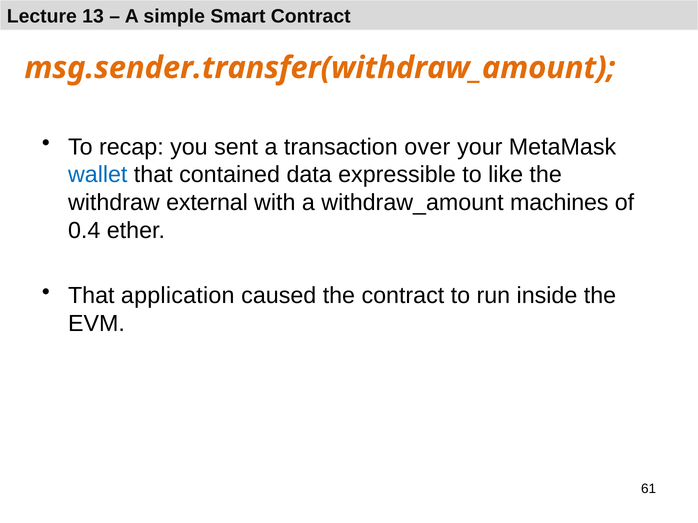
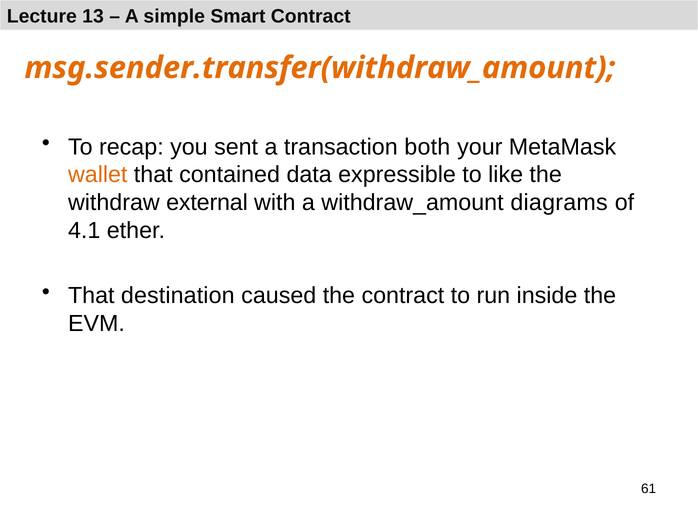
over: over -> both
wallet colour: blue -> orange
machines: machines -> diagrams
0.4: 0.4 -> 4.1
application: application -> destination
